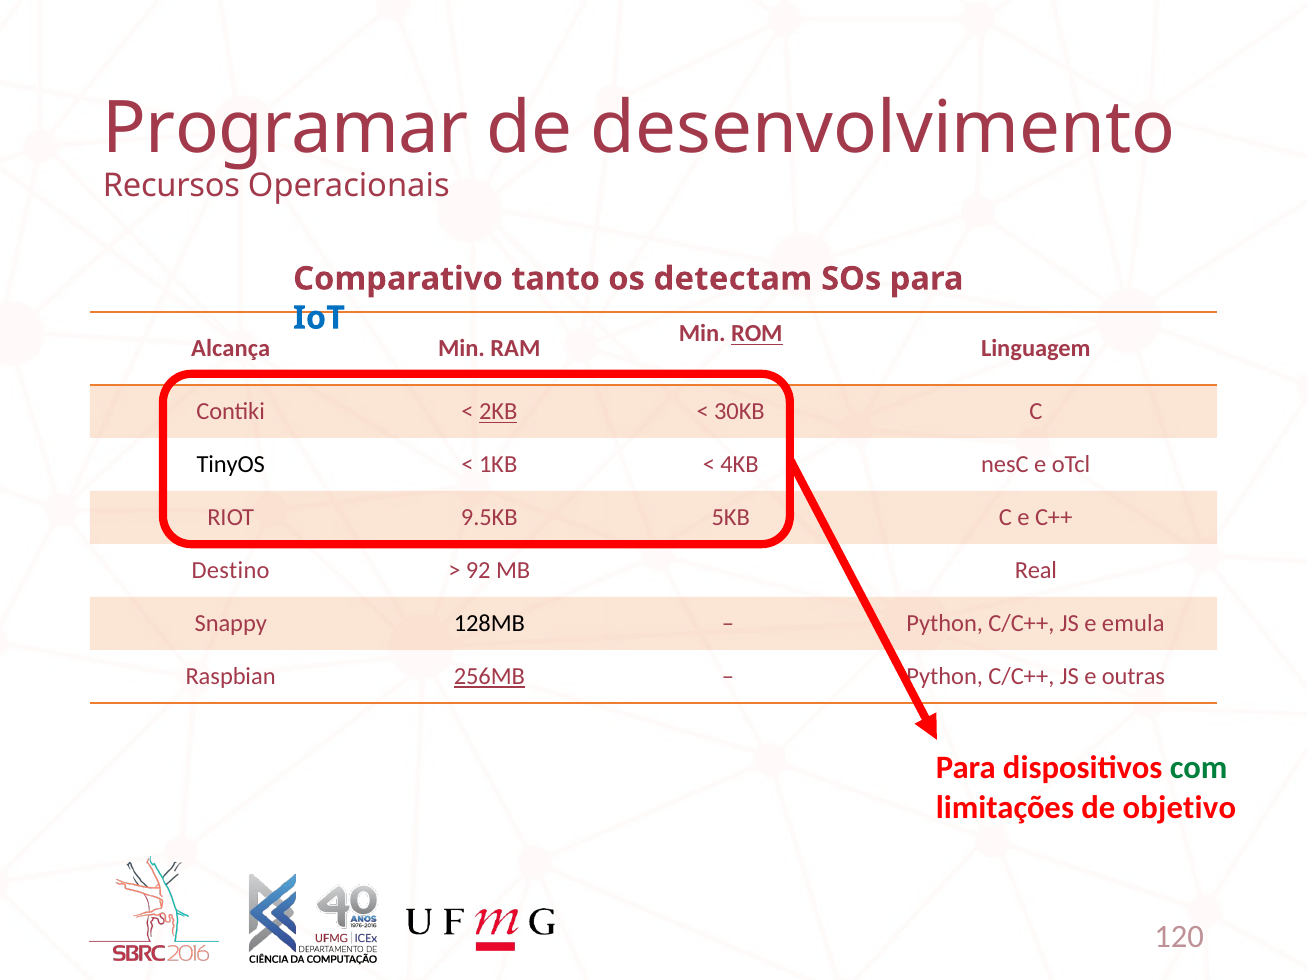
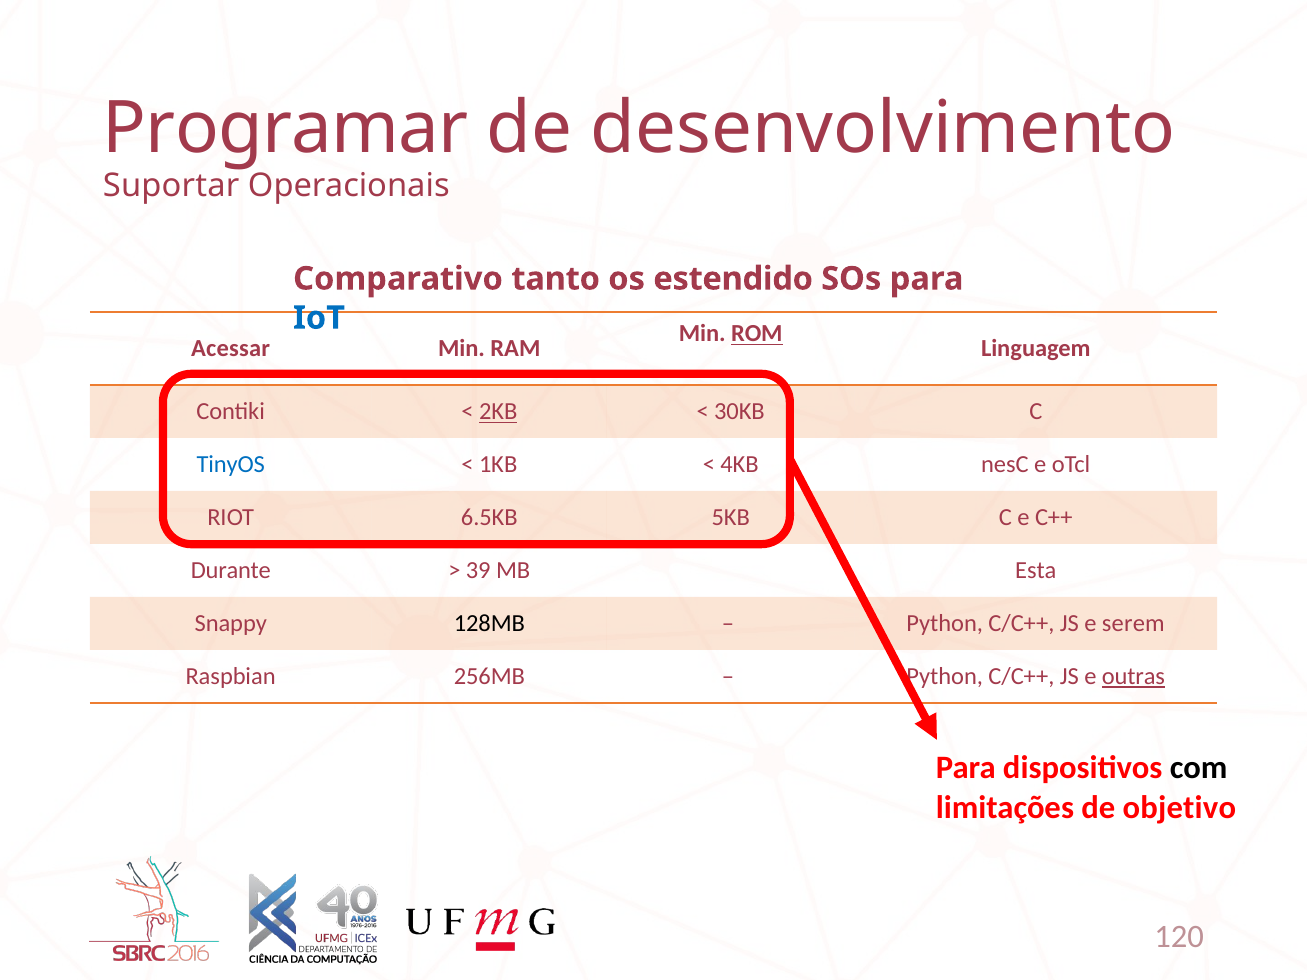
Recursos: Recursos -> Suportar
detectam: detectam -> estendido
Alcança: Alcança -> Acessar
TinyOS colour: black -> blue
9.5KB: 9.5KB -> 6.5KB
Destino: Destino -> Durante
92: 92 -> 39
Real: Real -> Esta
emula: emula -> serem
256MB underline: present -> none
outras underline: none -> present
com colour: green -> black
